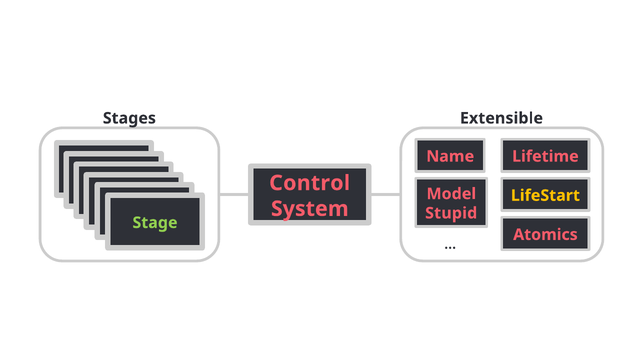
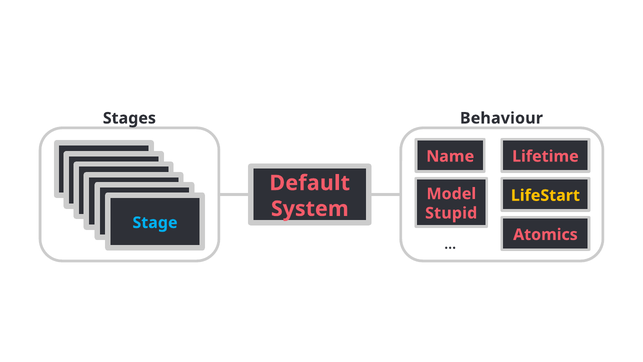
Extensible: Extensible -> Behaviour
Control: Control -> Default
Stage colour: light green -> light blue
